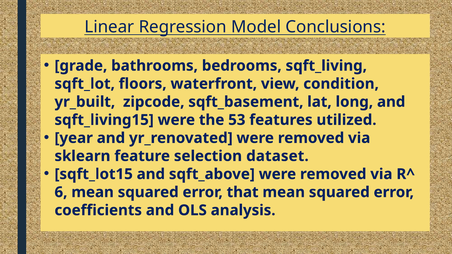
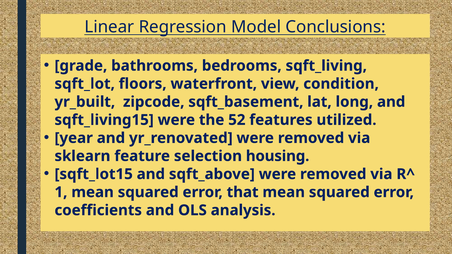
53: 53 -> 52
dataset: dataset -> housing
6: 6 -> 1
